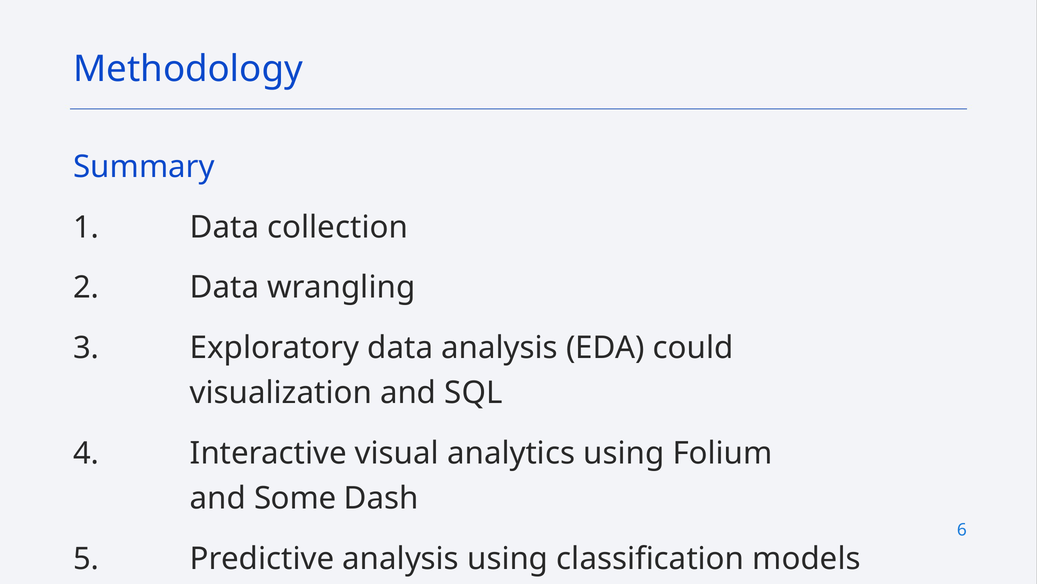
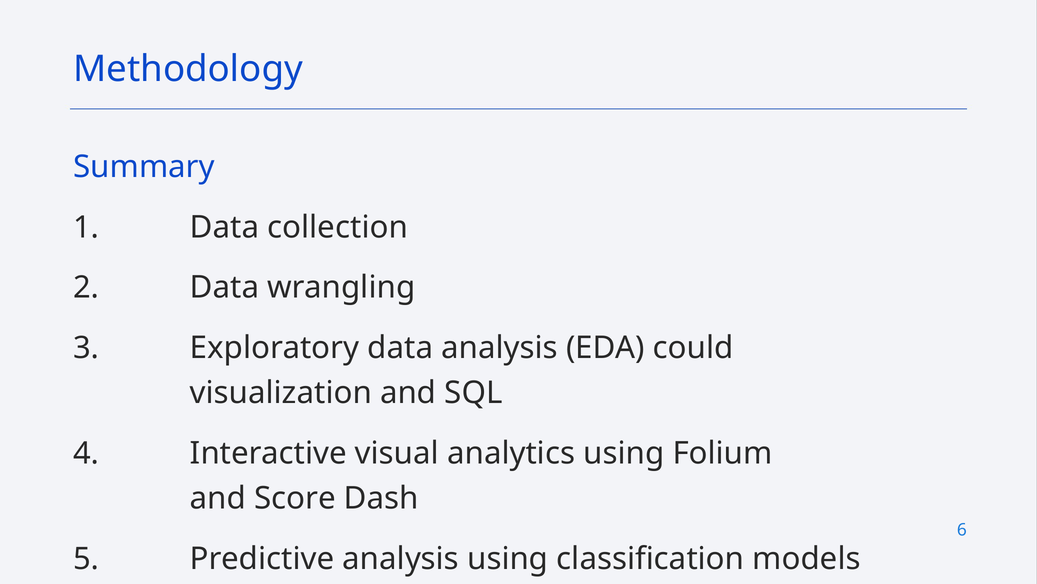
Some: Some -> Score
